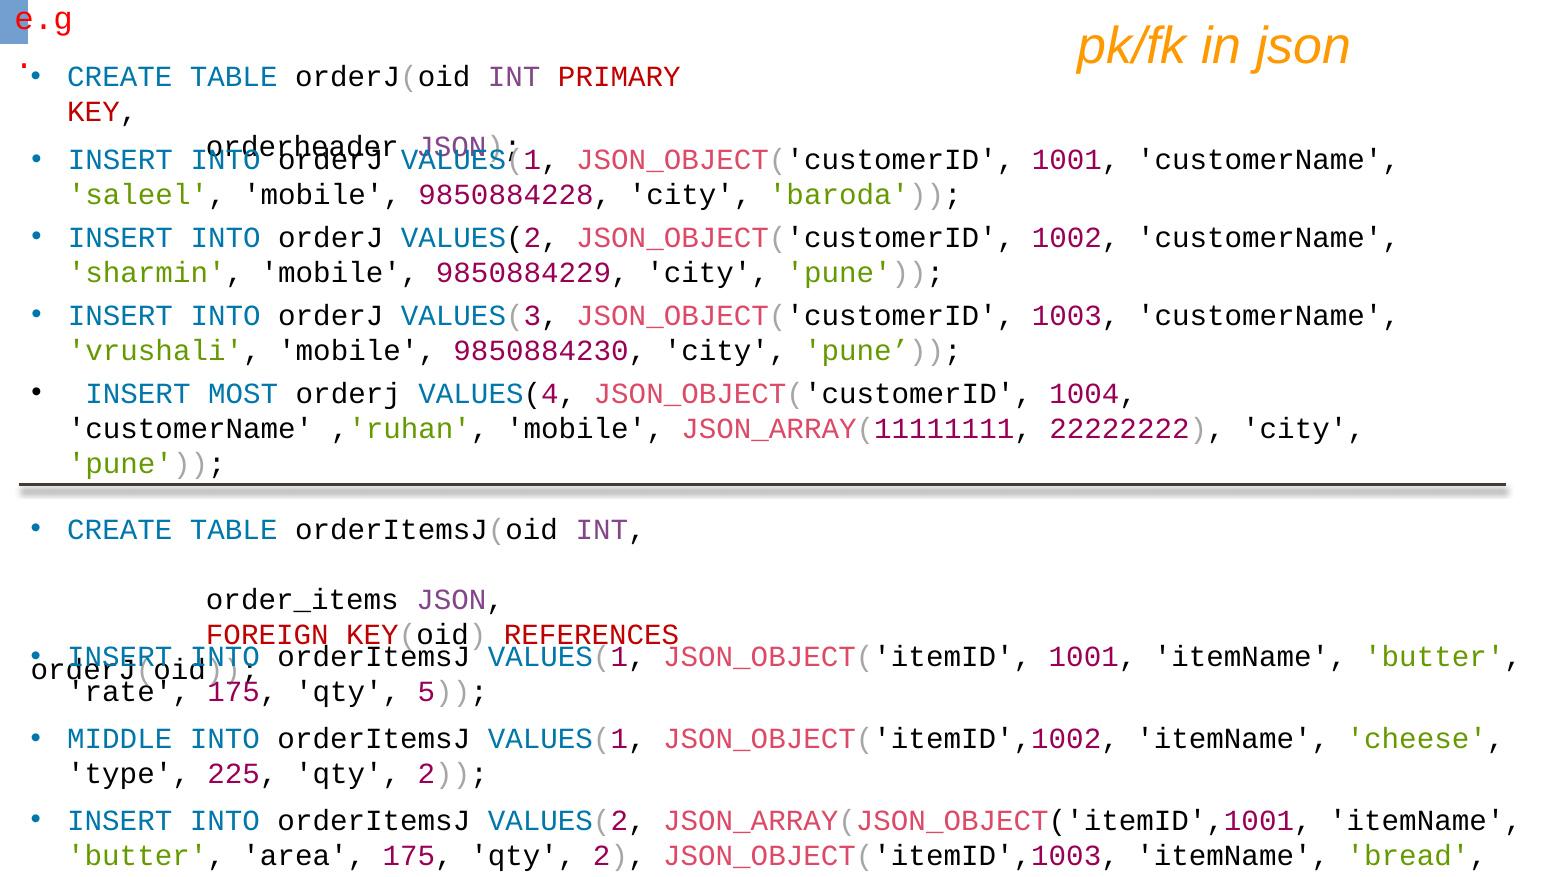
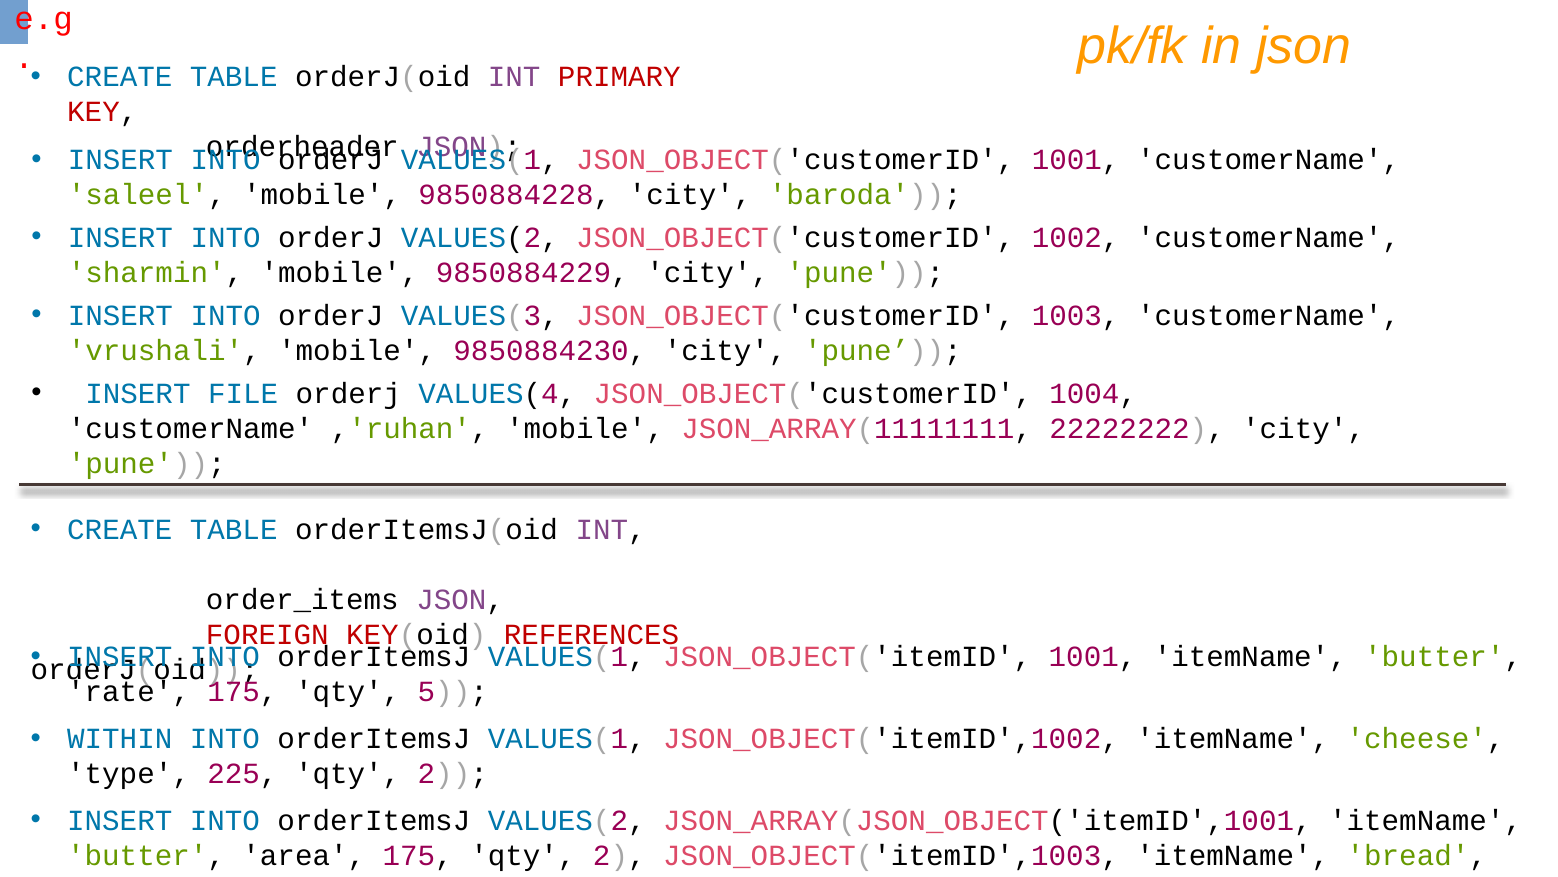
MOST: MOST -> FILE
MIDDLE: MIDDLE -> WITHIN
